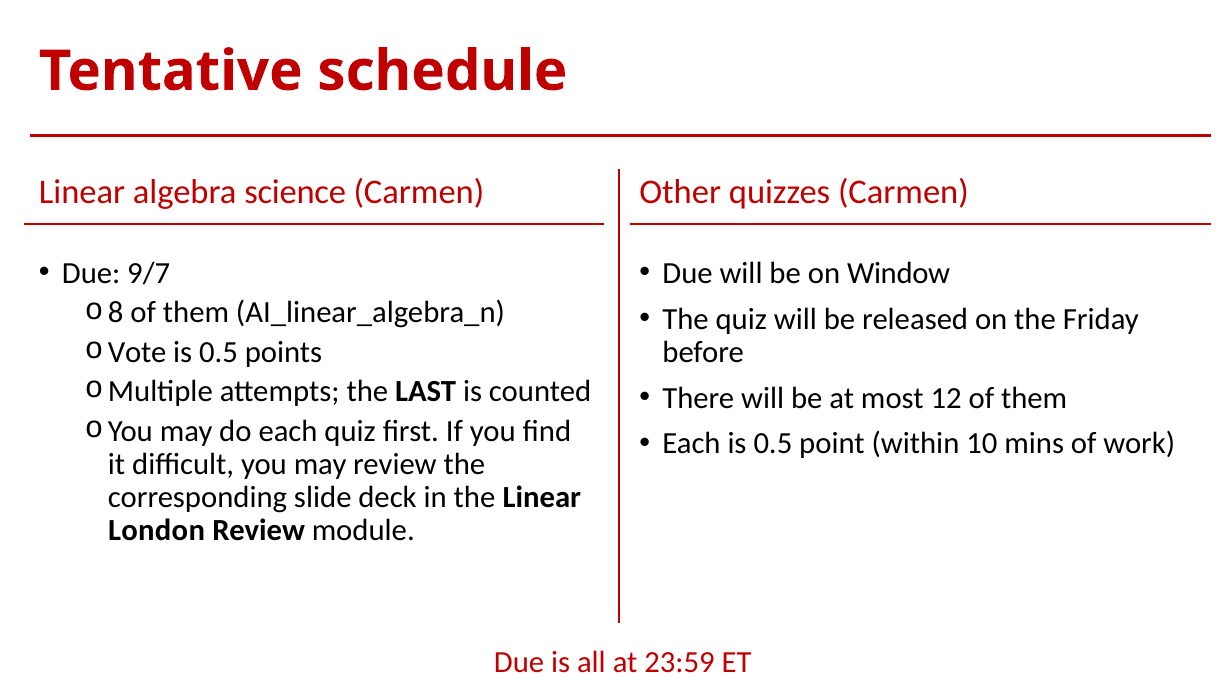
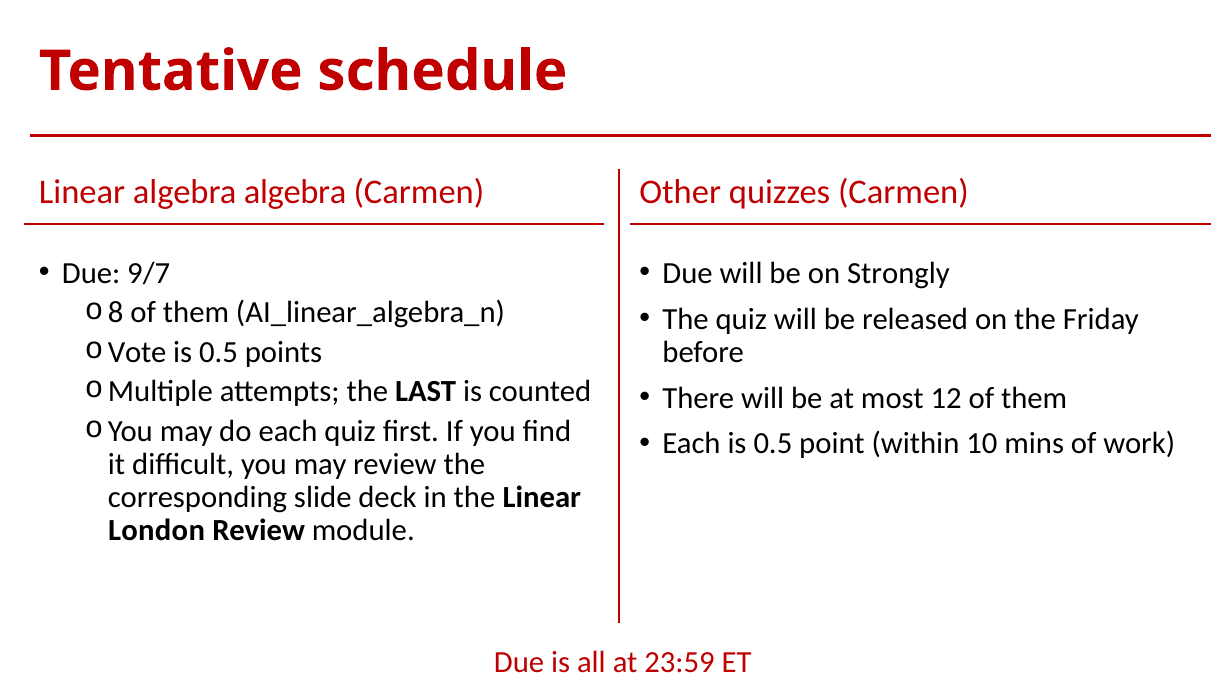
algebra science: science -> algebra
Window: Window -> Strongly
